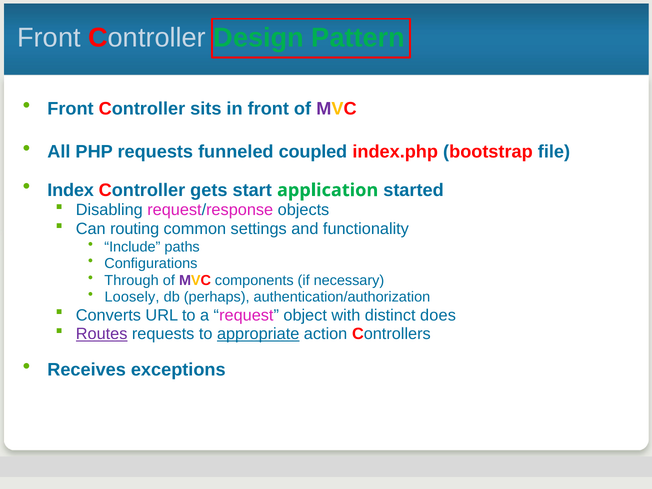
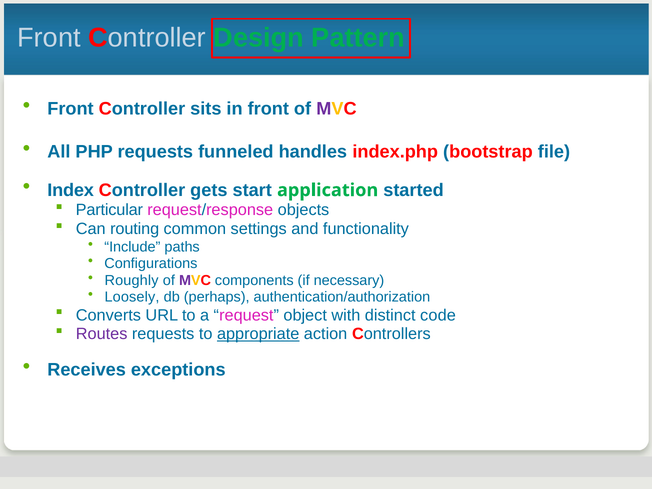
coupled: coupled -> handles
Disabling: Disabling -> Particular
Through: Through -> Roughly
does: does -> code
Routes underline: present -> none
